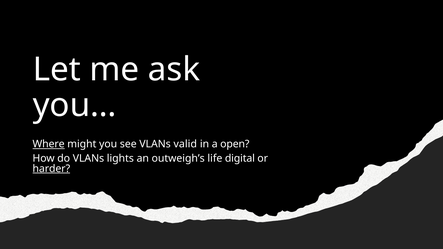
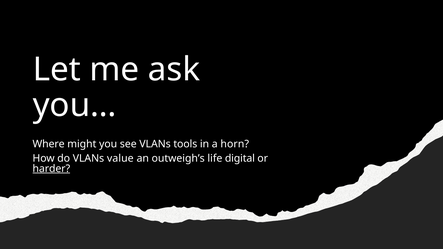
Where underline: present -> none
valid: valid -> tools
open: open -> horn
lights: lights -> value
